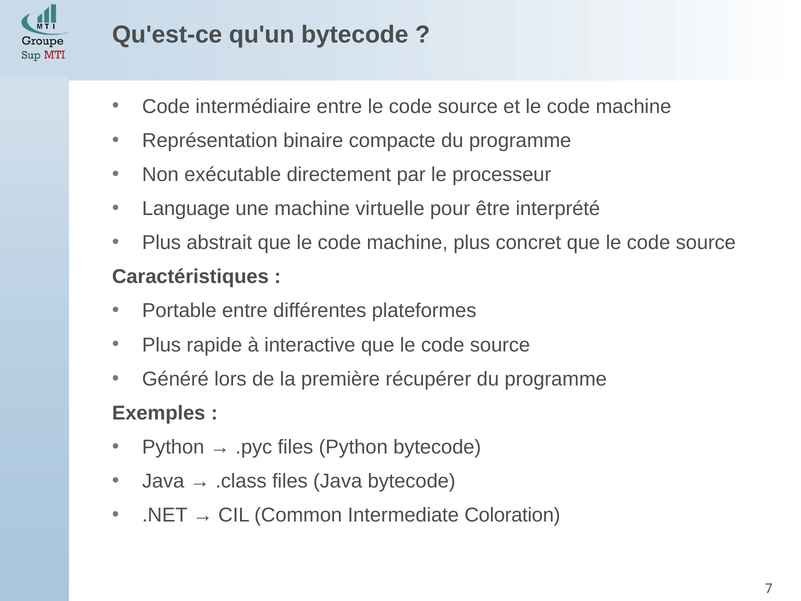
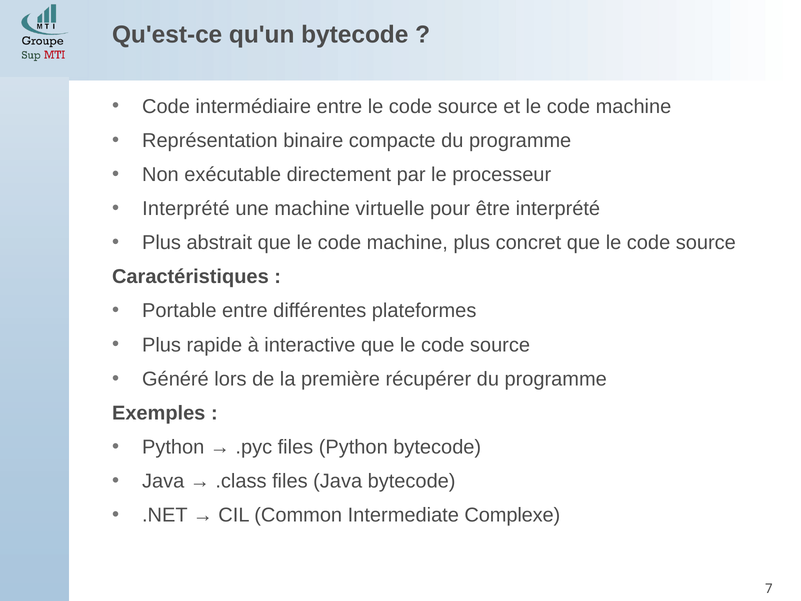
Language at (186, 209): Language -> Interprété
Coloration: Coloration -> Complexe
